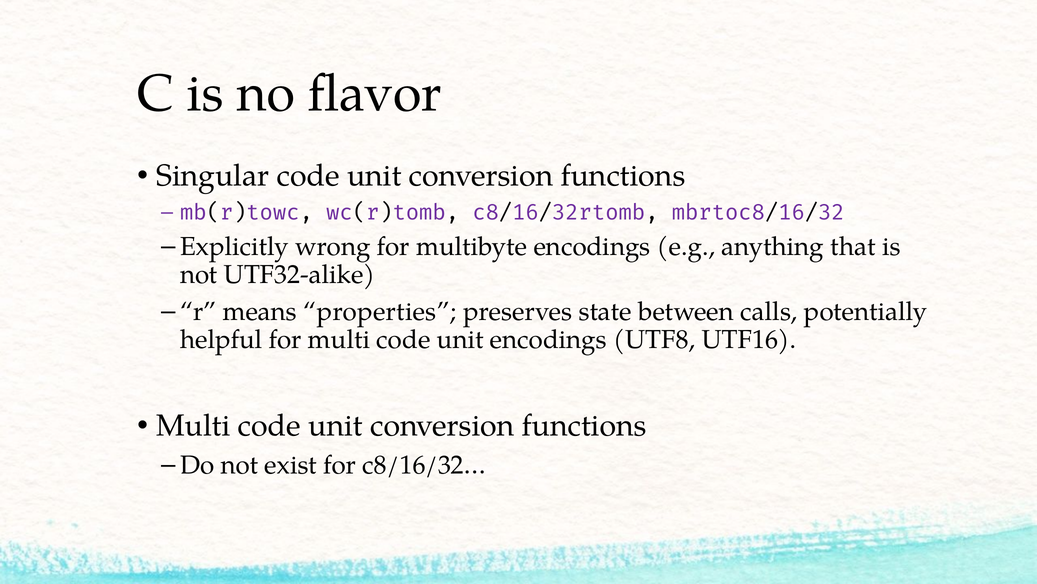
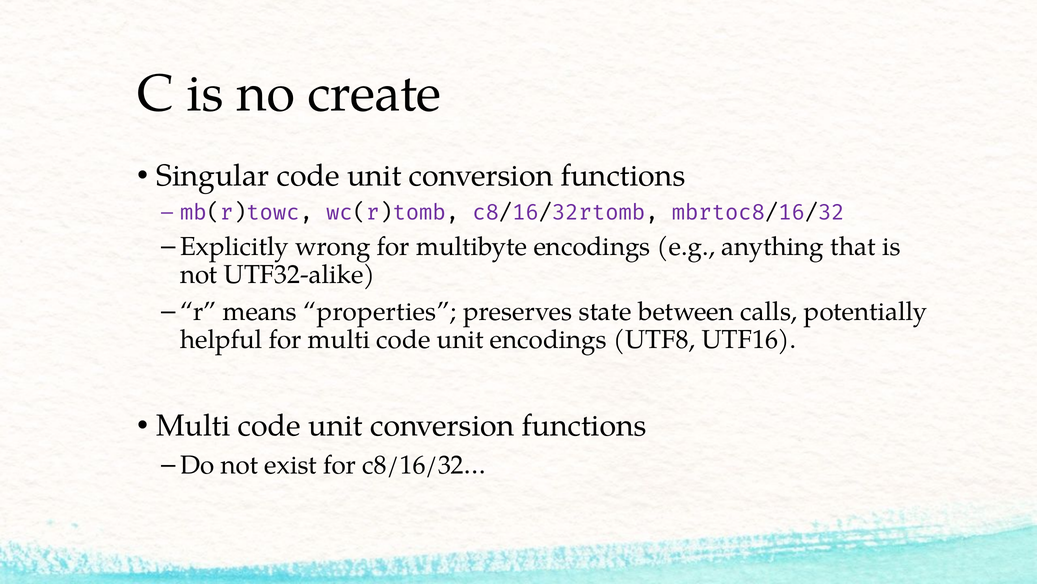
flavor: flavor -> create
